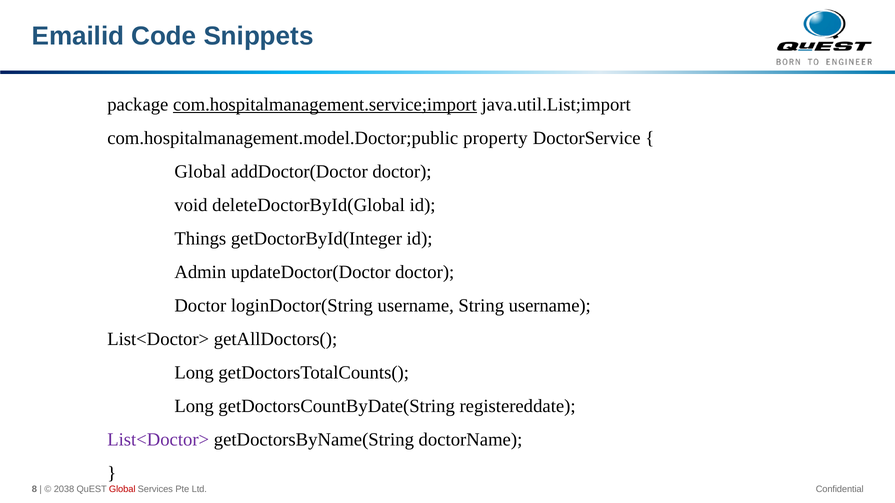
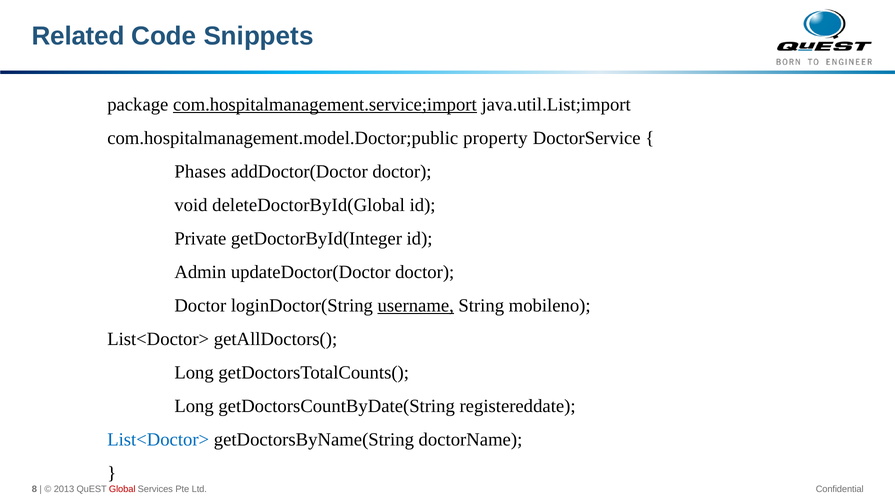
Emailid: Emailid -> Related
Global at (200, 172): Global -> Phases
Things: Things -> Private
username at (416, 306) underline: none -> present
String username: username -> mobileno
List<Doctor> at (158, 440) colour: purple -> blue
2038: 2038 -> 2013
